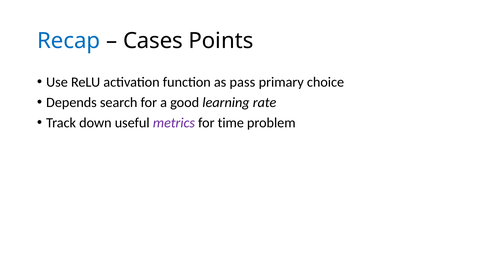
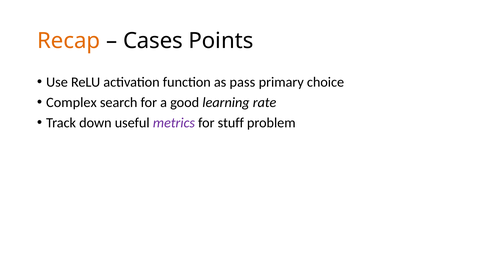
Recap colour: blue -> orange
Depends: Depends -> Complex
time: time -> stuff
